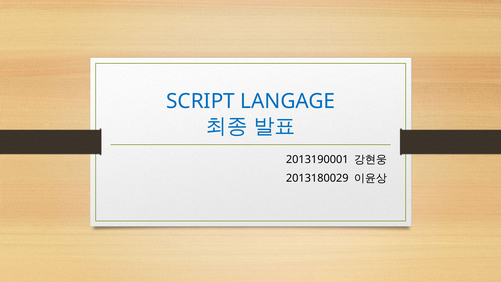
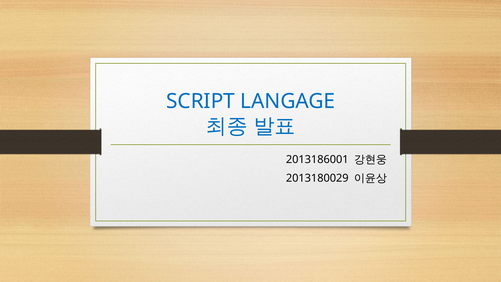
2013190001: 2013190001 -> 2013186001
